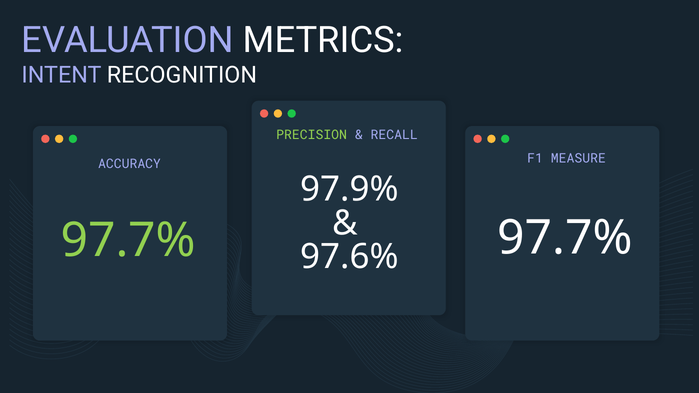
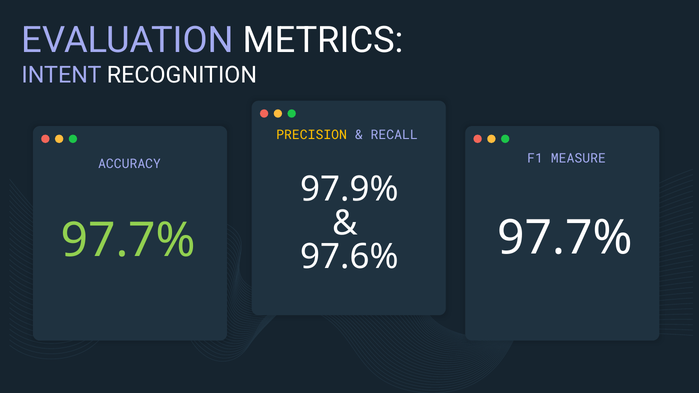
PRECISION colour: light green -> yellow
